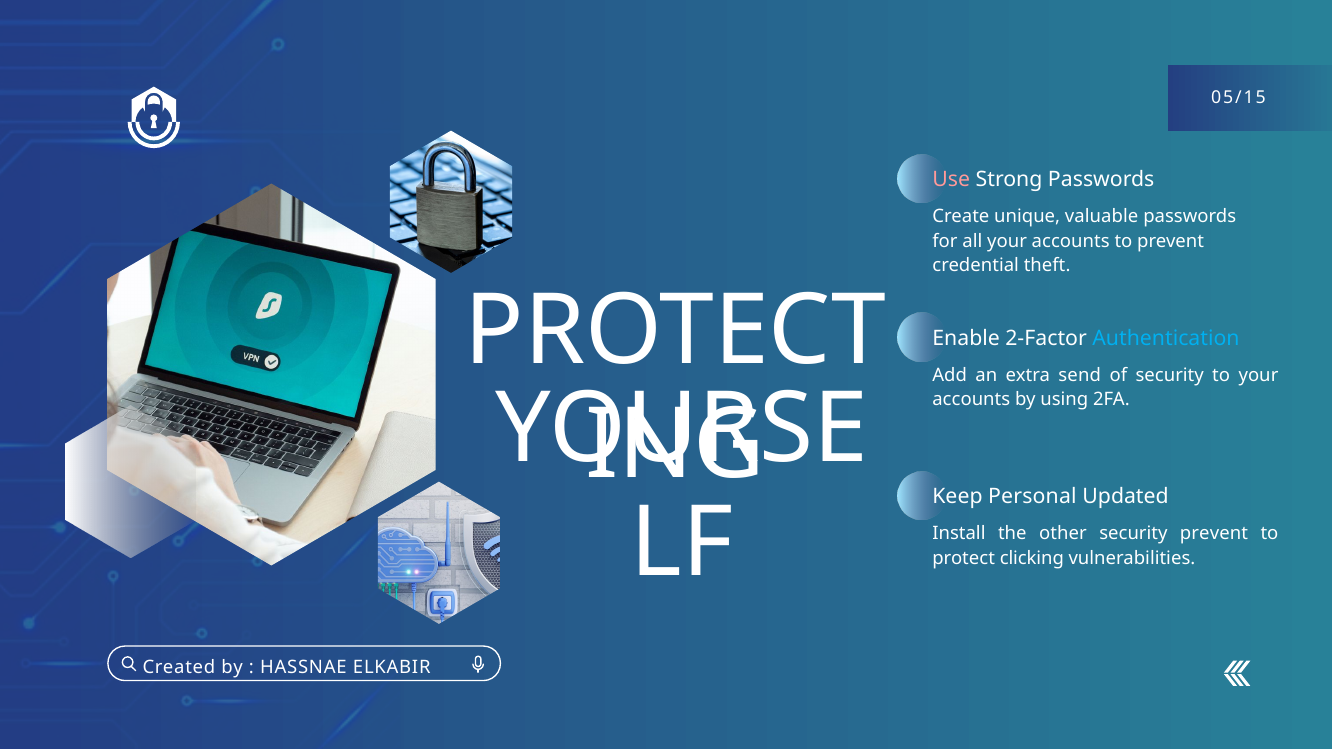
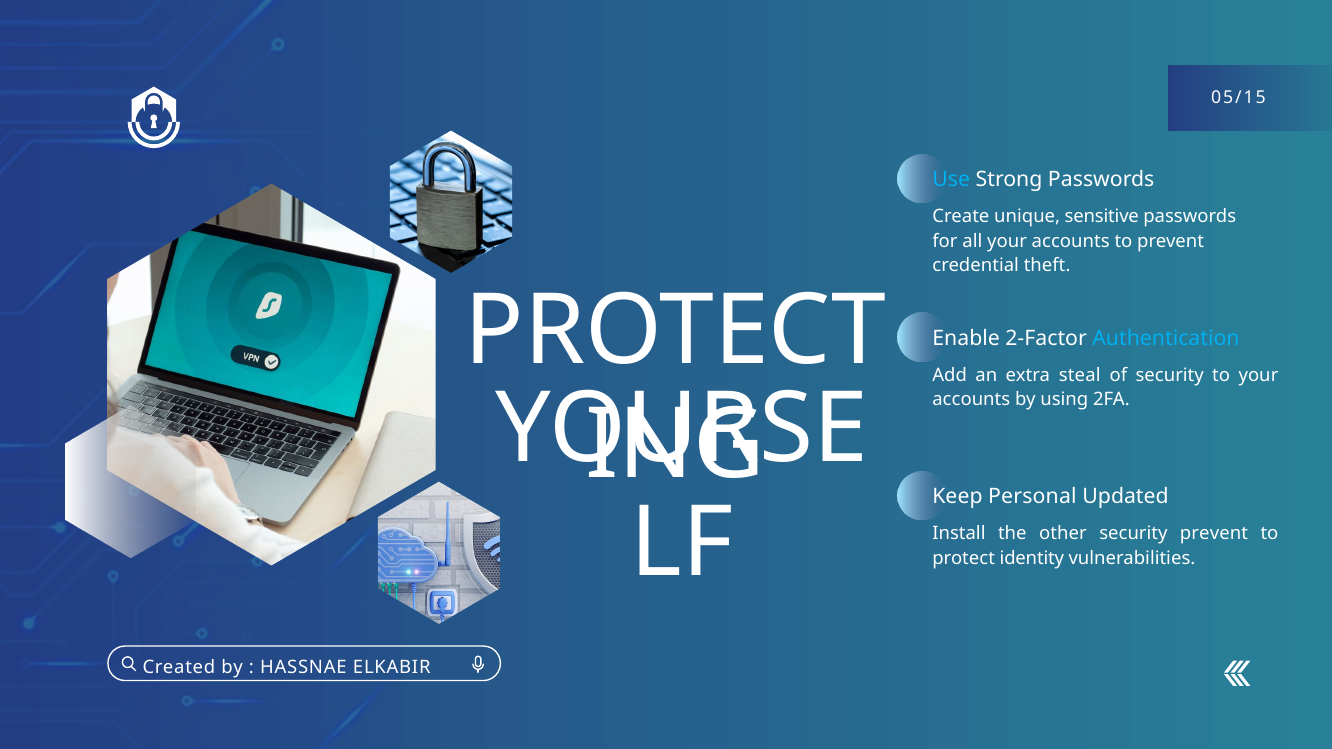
Use colour: pink -> light blue
valuable: valuable -> sensitive
send: send -> steal
clicking: clicking -> identity
